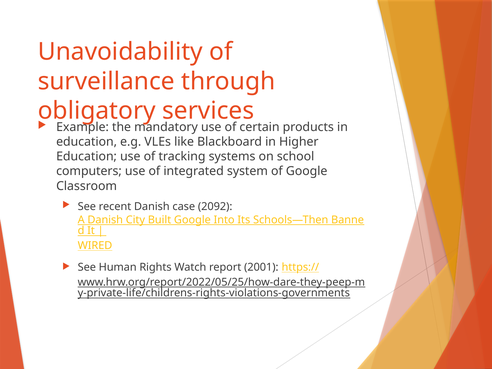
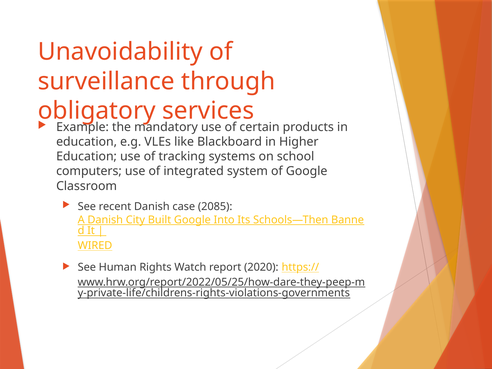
2092: 2092 -> 2085
2001: 2001 -> 2020
